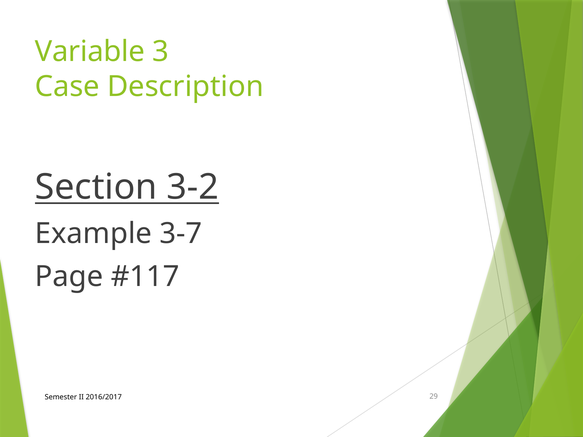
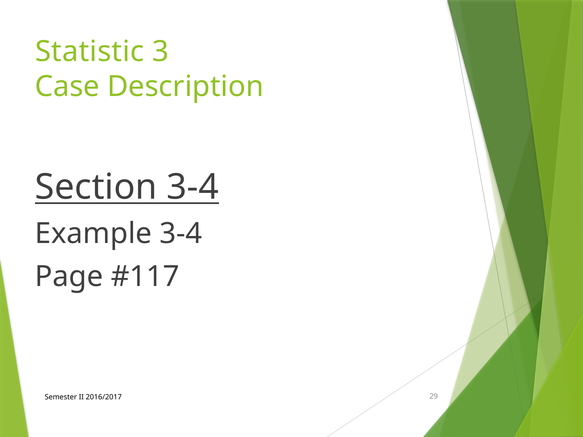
Variable: Variable -> Statistic
Section 3-2: 3-2 -> 3-4
Example 3-7: 3-7 -> 3-4
